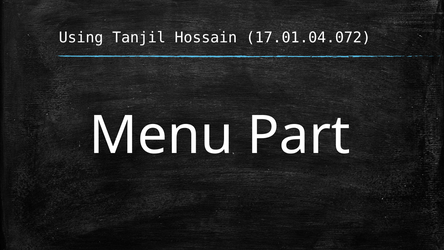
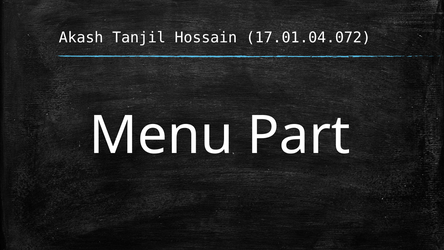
Using: Using -> Akash
